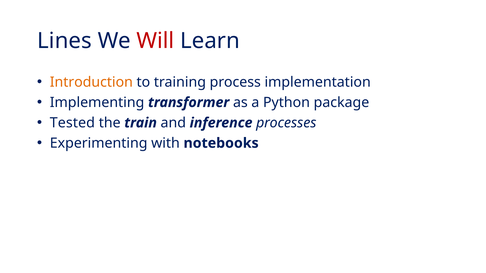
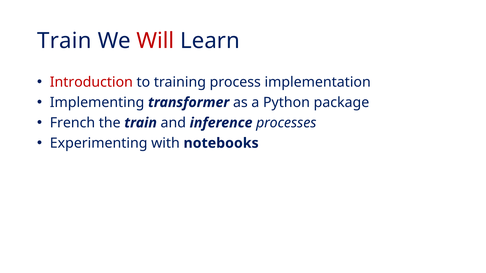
Lines at (64, 41): Lines -> Train
Introduction colour: orange -> red
Tested: Tested -> French
